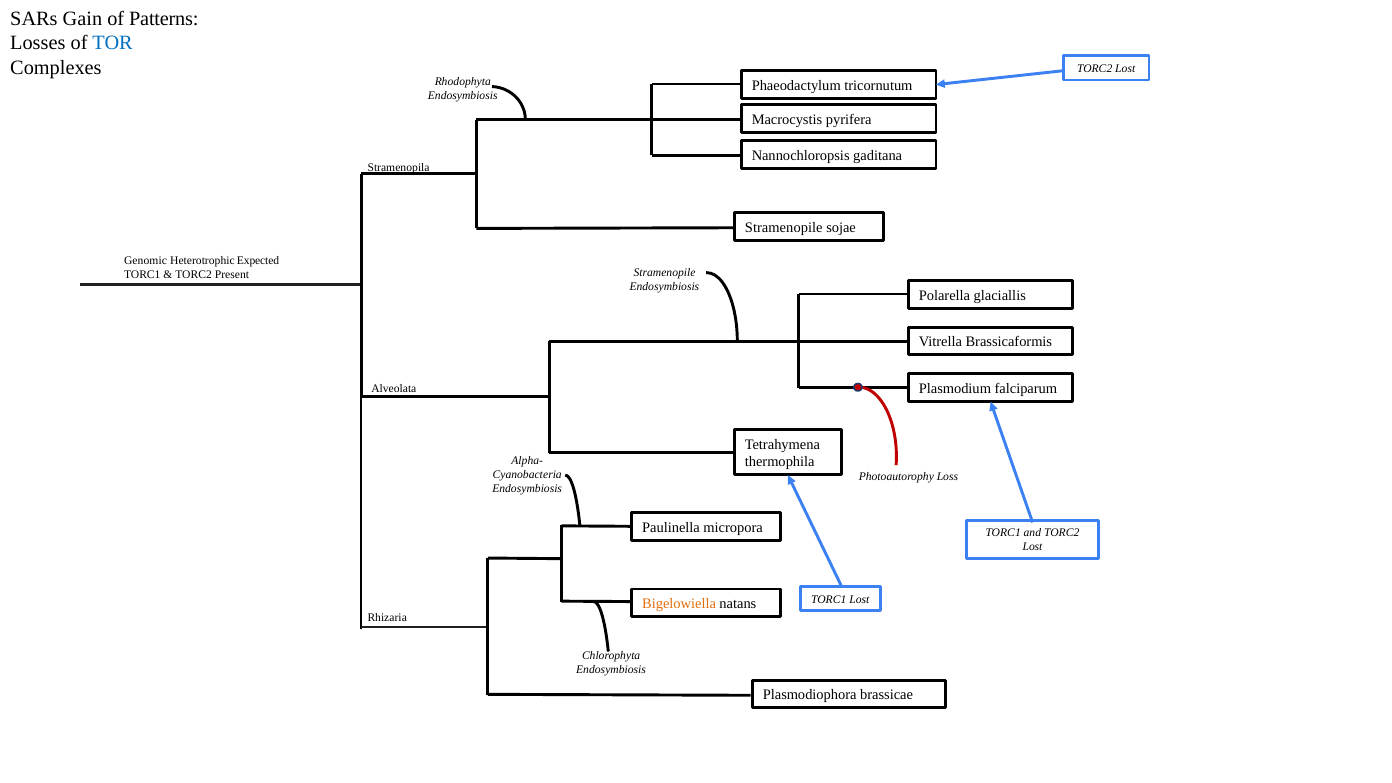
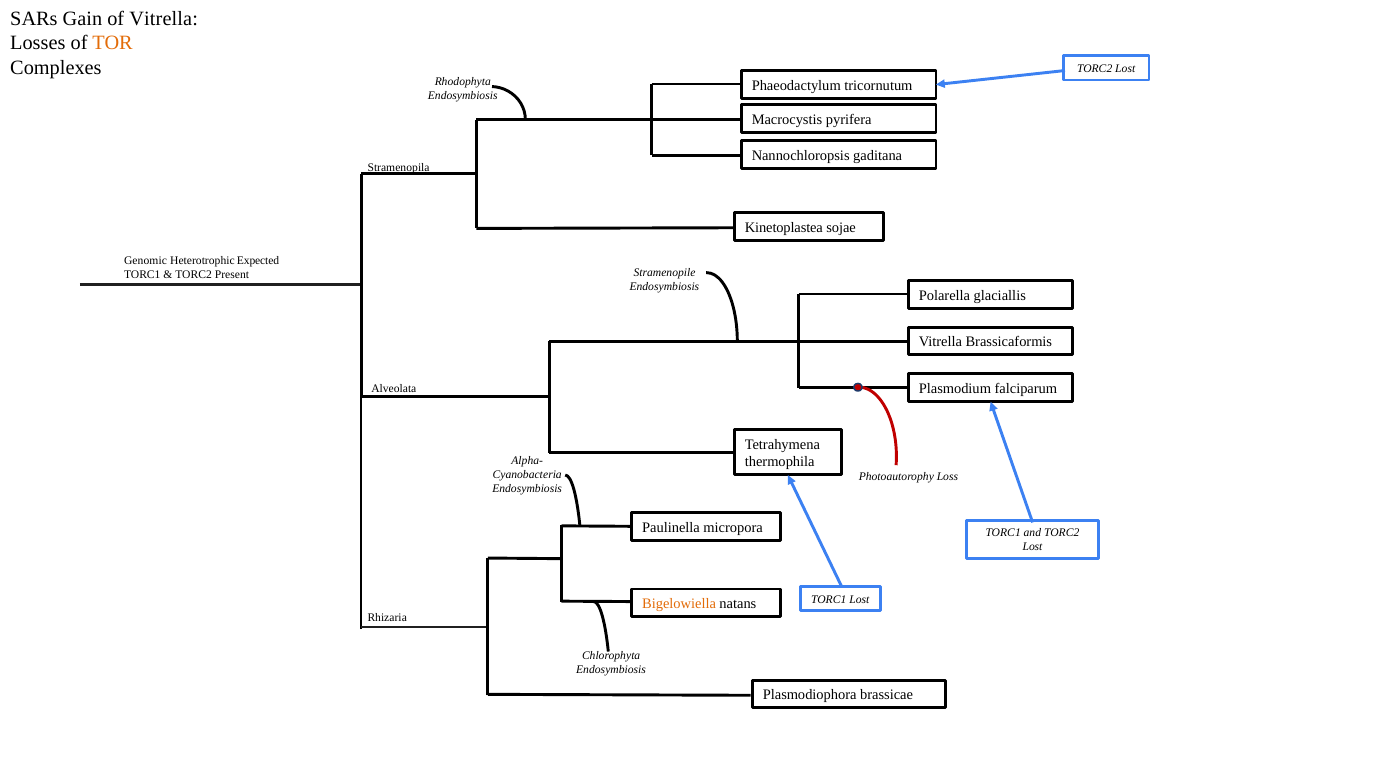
of Patterns: Patterns -> Vitrella
TOR colour: blue -> orange
Stramenopile at (784, 228): Stramenopile -> Kinetoplastea
